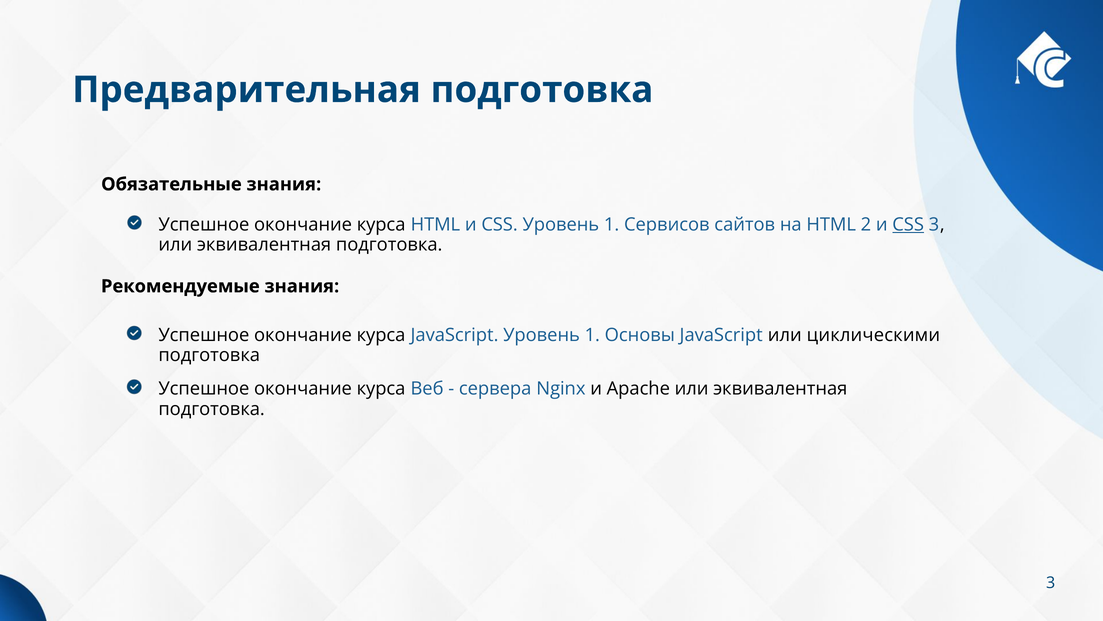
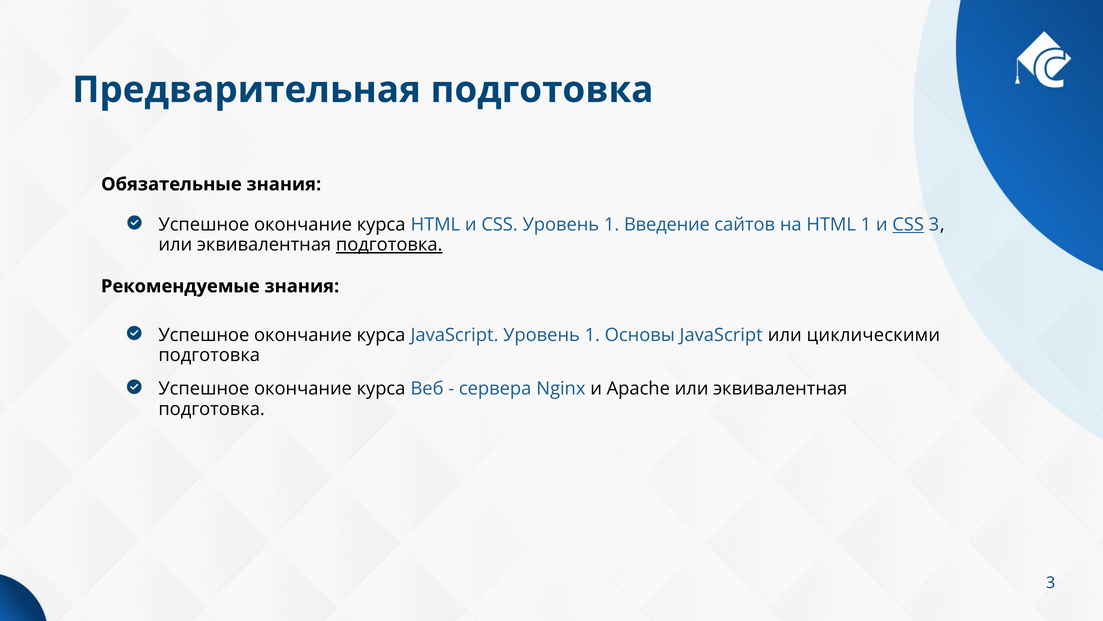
Сервисов: Сервисов -> Введение
HTML 2: 2 -> 1
подготовка at (389, 245) underline: none -> present
